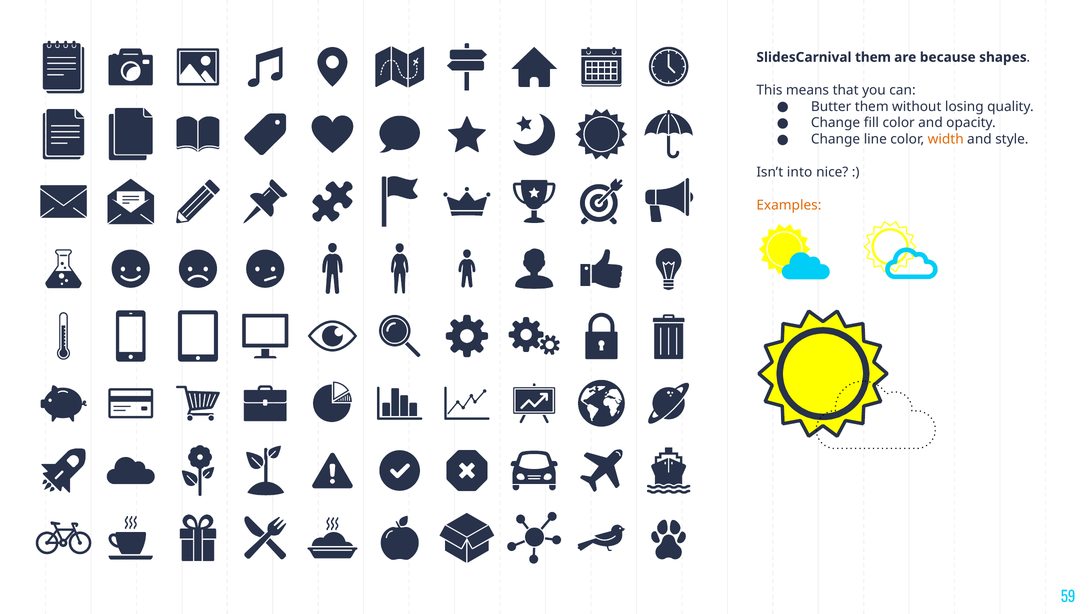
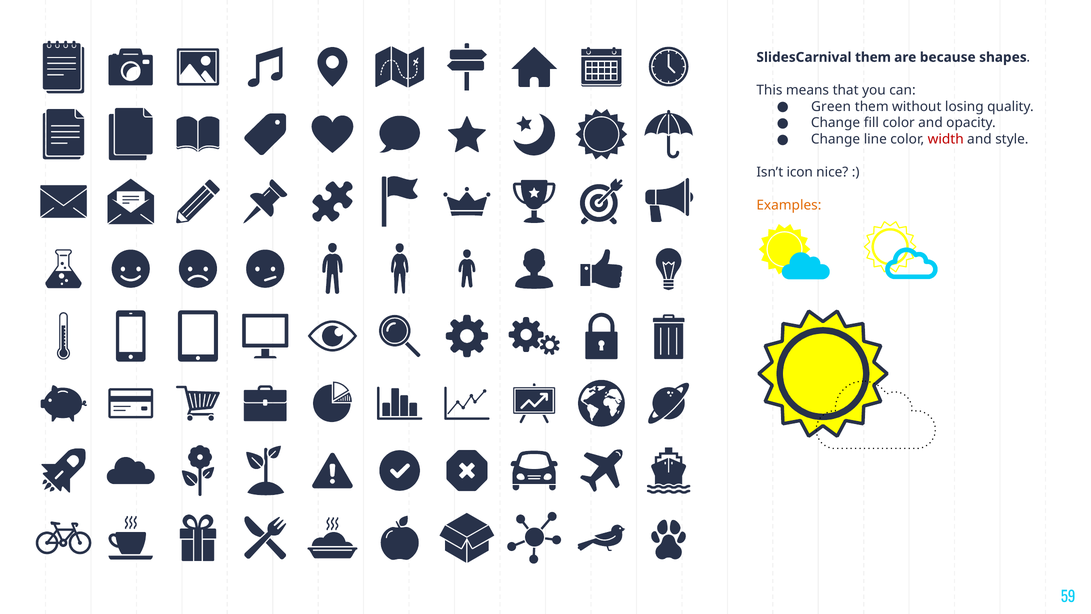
Butter: Butter -> Green
width colour: orange -> red
into: into -> icon
